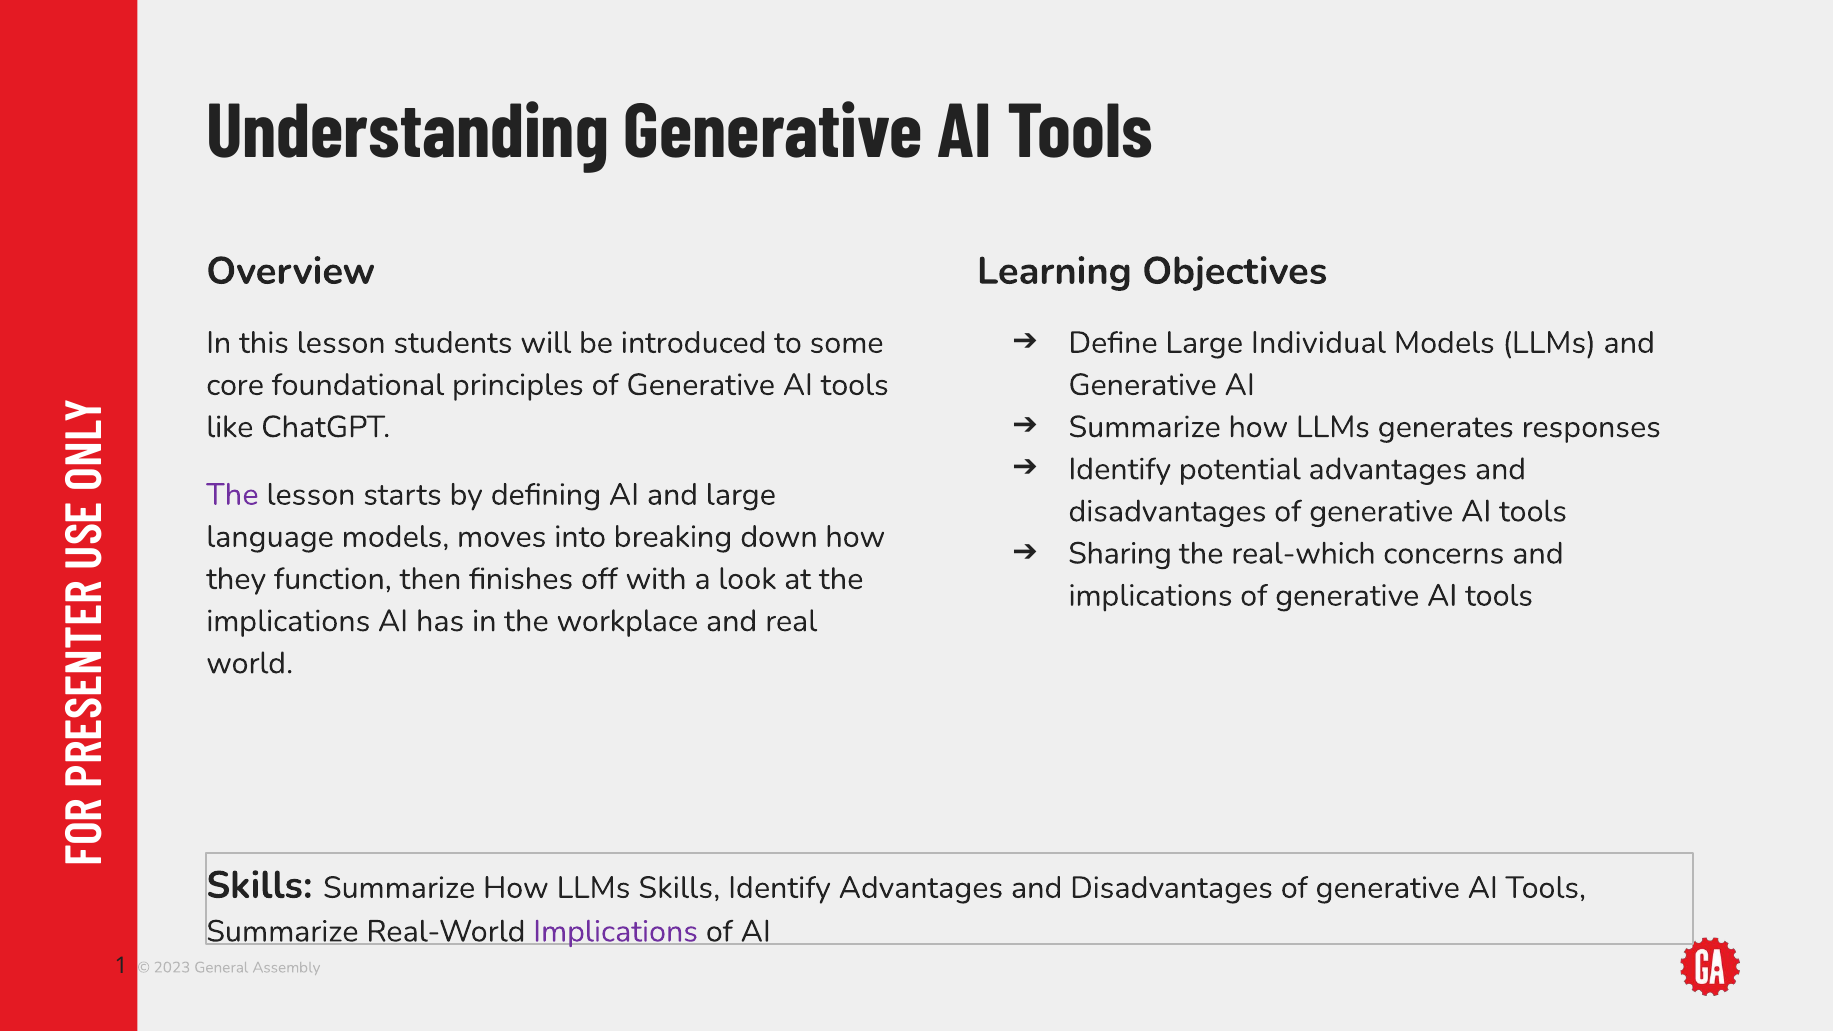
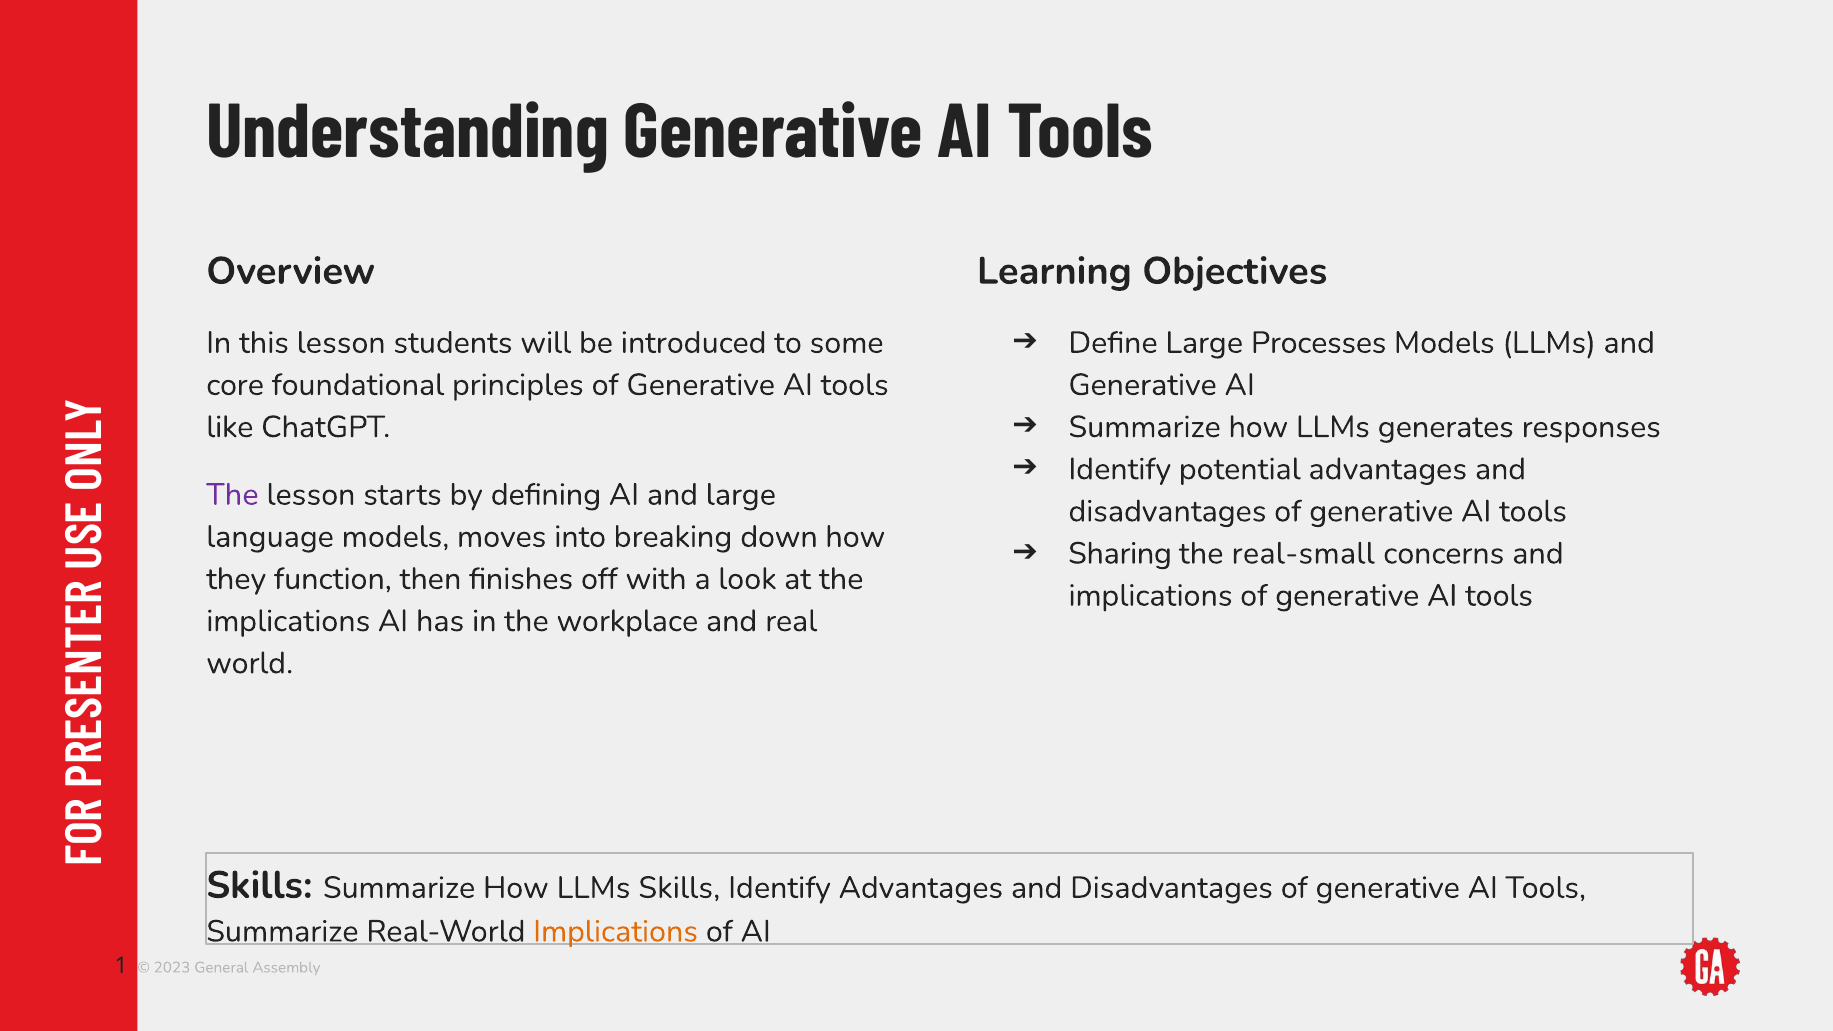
Individual: Individual -> Processes
real-which: real-which -> real-small
Implications at (616, 931) colour: purple -> orange
